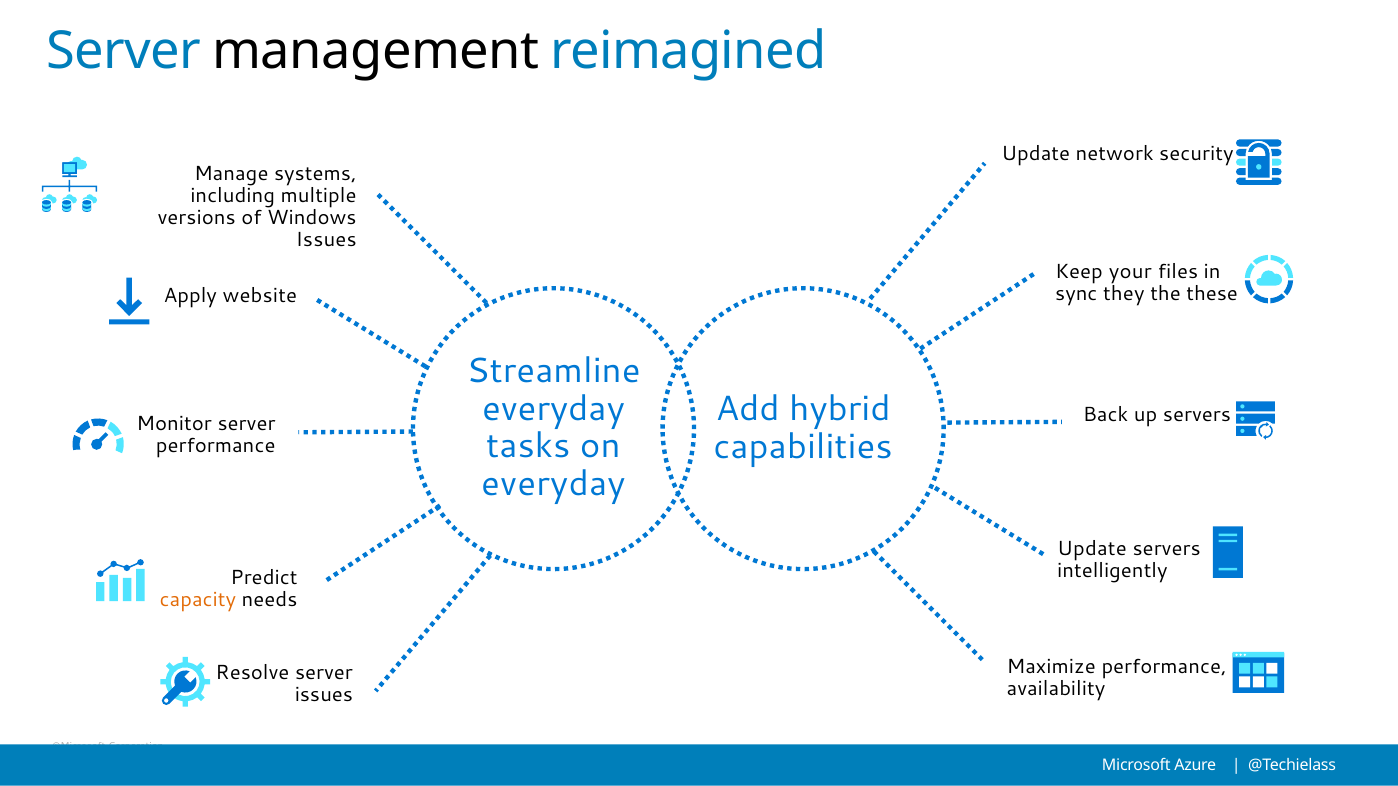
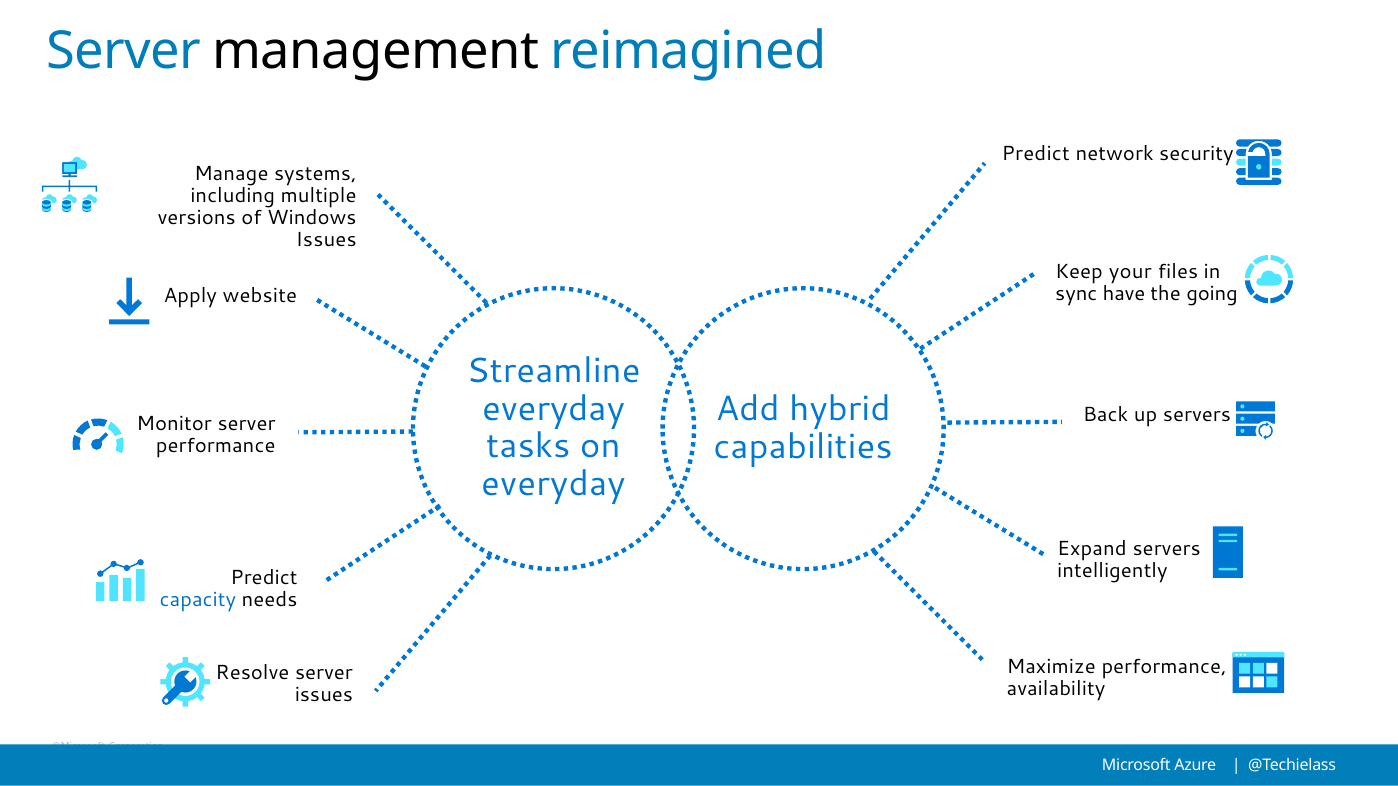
Update at (1036, 154): Update -> Predict
they: they -> have
these: these -> going
Update at (1092, 549): Update -> Expand
capacity colour: orange -> blue
